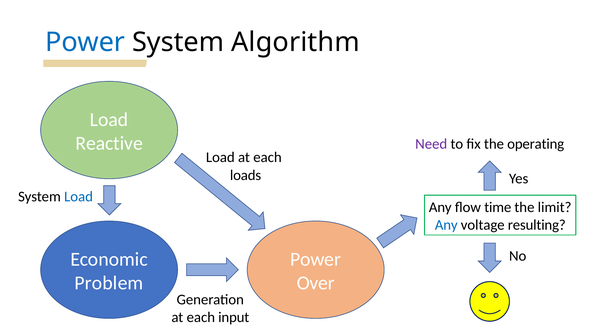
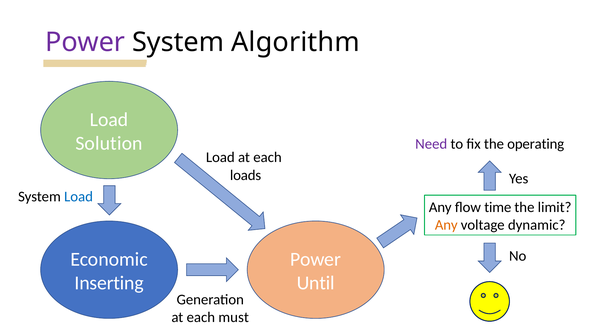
Power at (85, 42) colour: blue -> purple
Reactive: Reactive -> Solution
Any at (446, 225) colour: blue -> orange
resulting: resulting -> dynamic
Problem: Problem -> Inserting
Over: Over -> Until
input: input -> must
